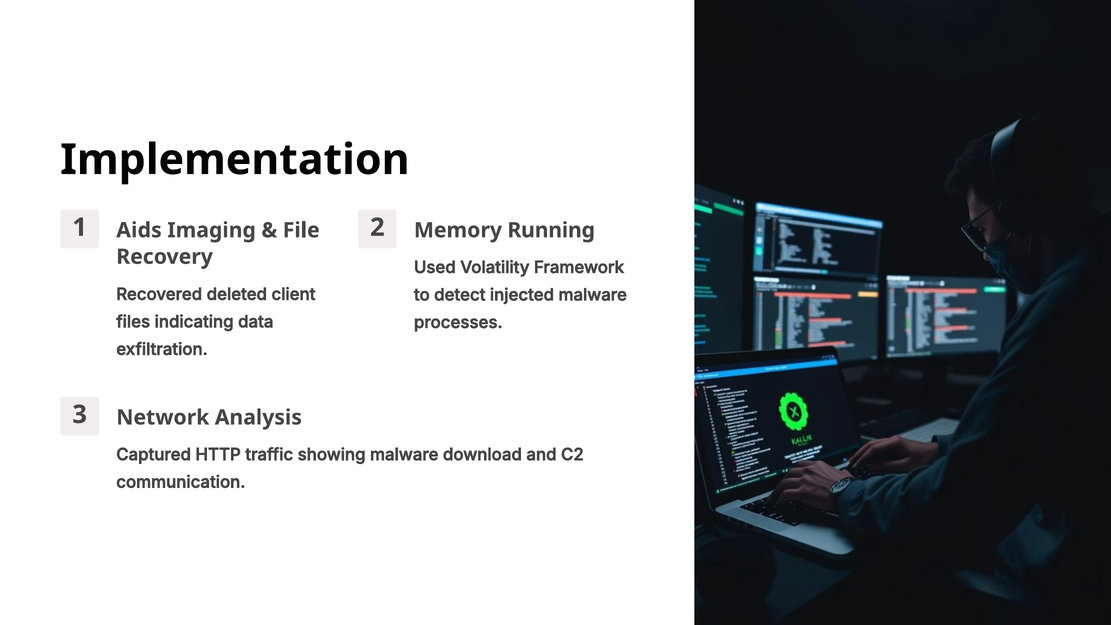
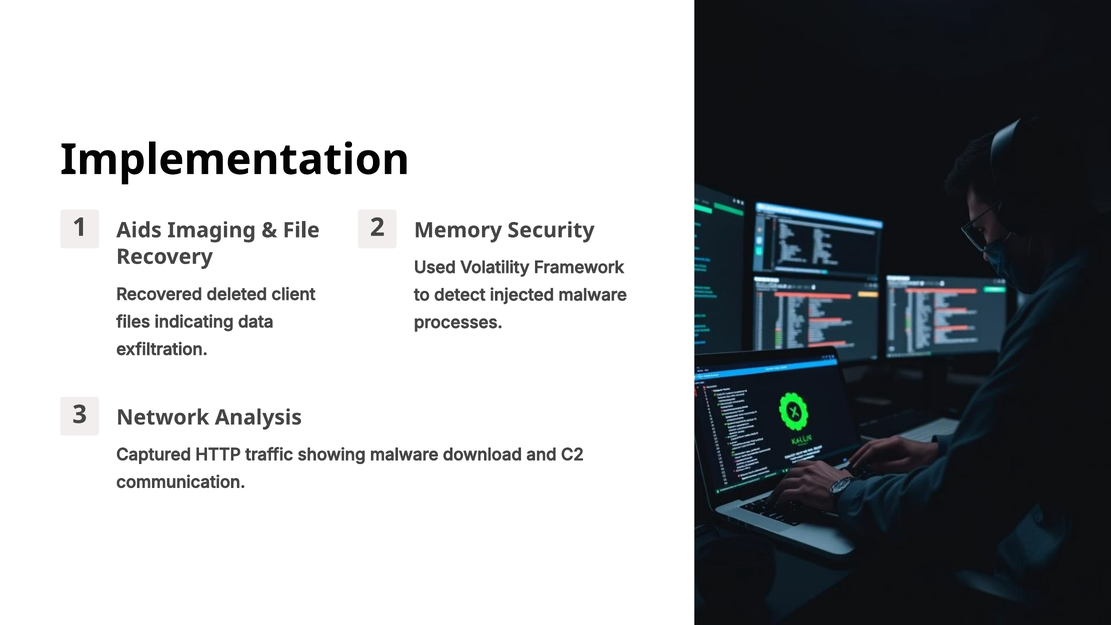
Running: Running -> Security
